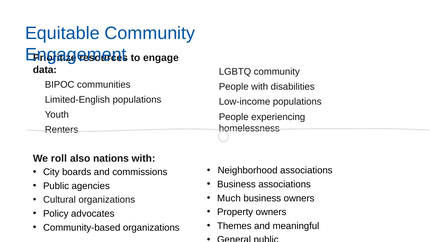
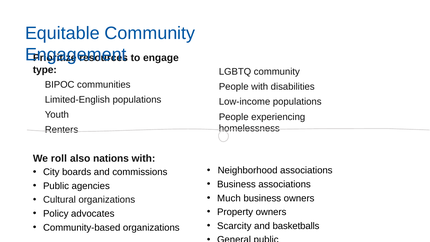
data: data -> type
Themes: Themes -> Scarcity
meaningful: meaningful -> basketballs
